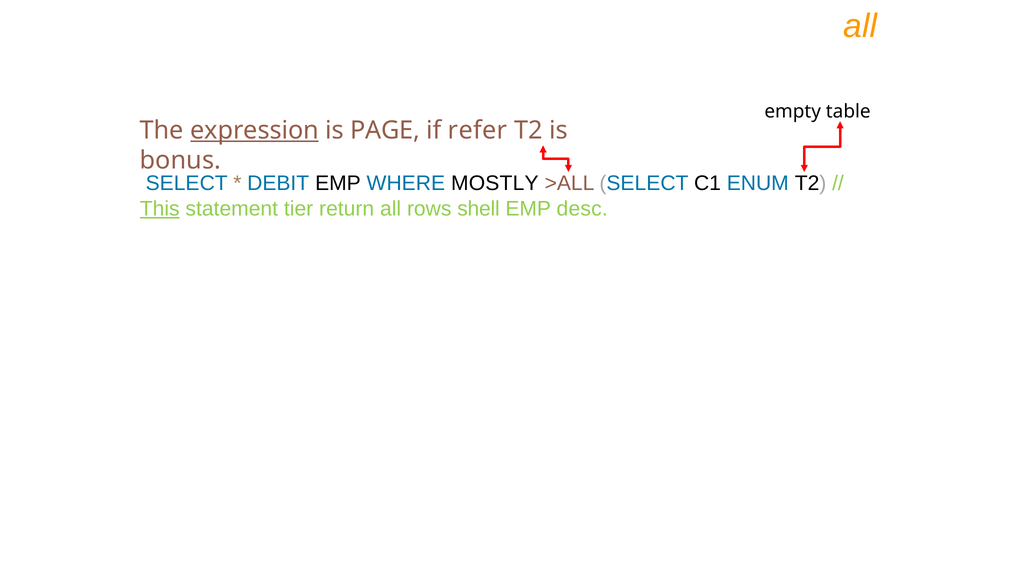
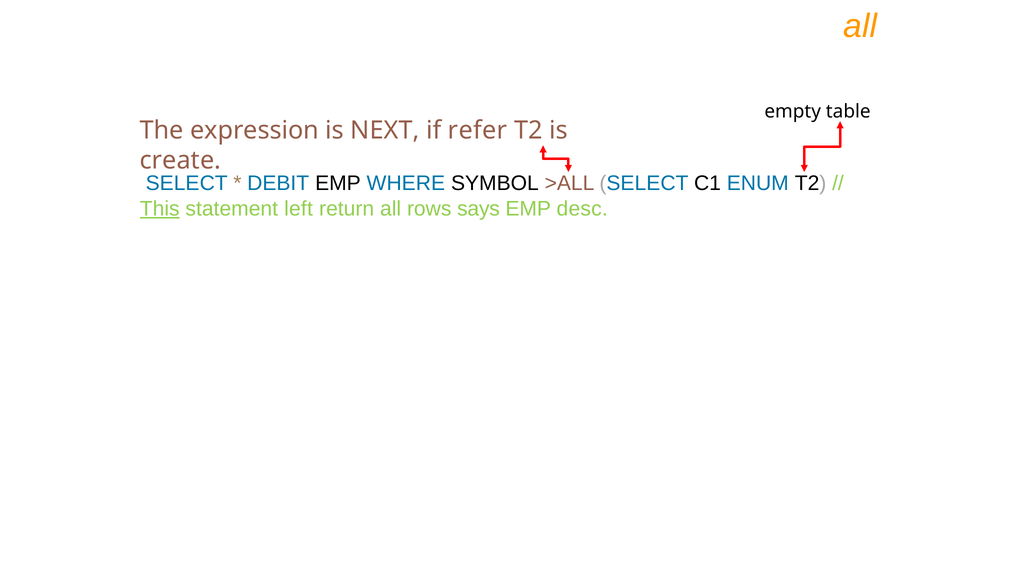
expression underline: present -> none
PAGE: PAGE -> NEXT
bonus: bonus -> create
MOSTLY: MOSTLY -> SYMBOL
tier: tier -> left
shell: shell -> says
